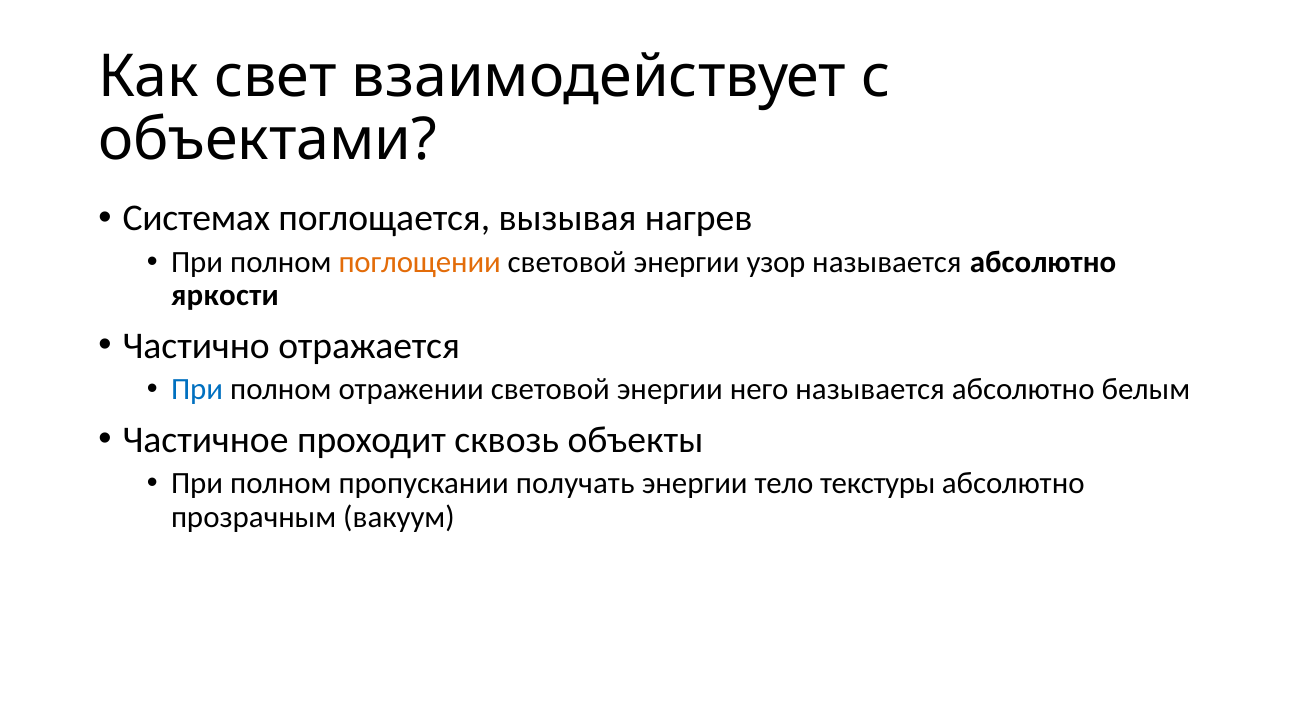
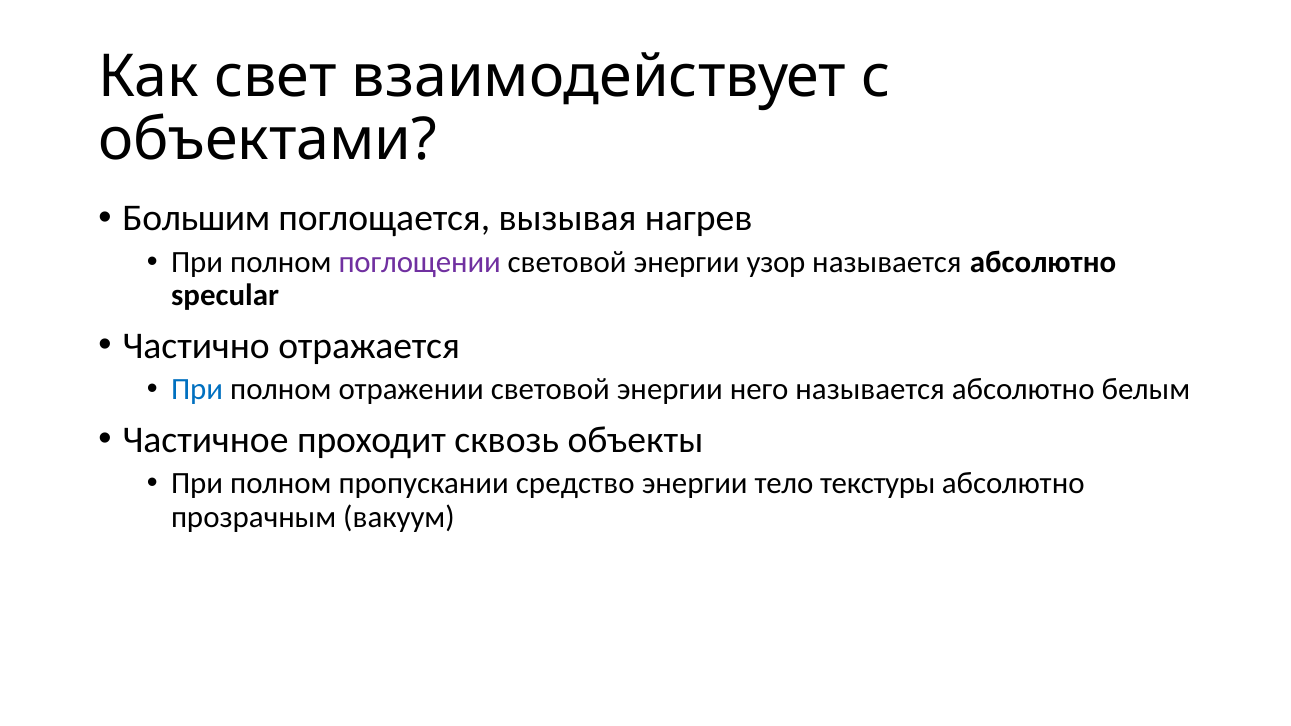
Системах: Системах -> Большим
поглощении colour: orange -> purple
яркости: яркости -> specular
получать: получать -> средство
